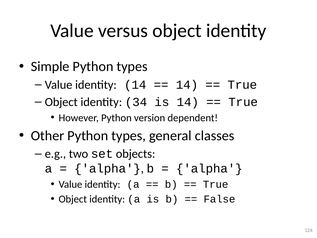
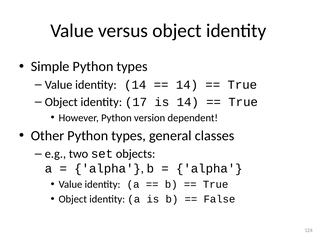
34: 34 -> 17
